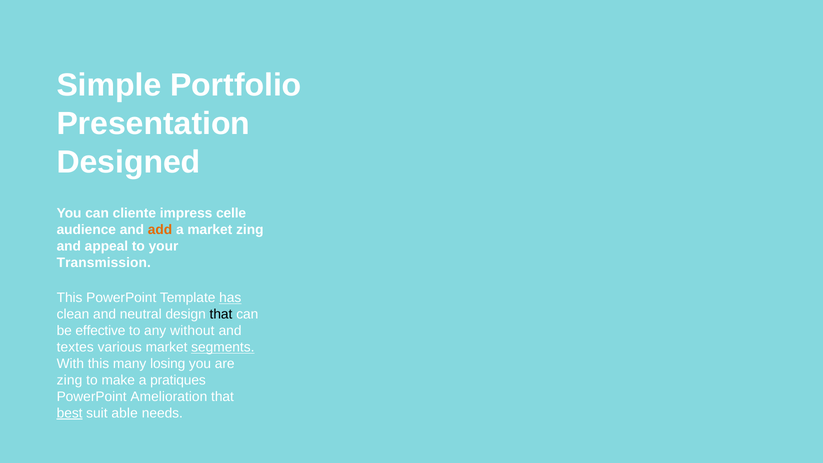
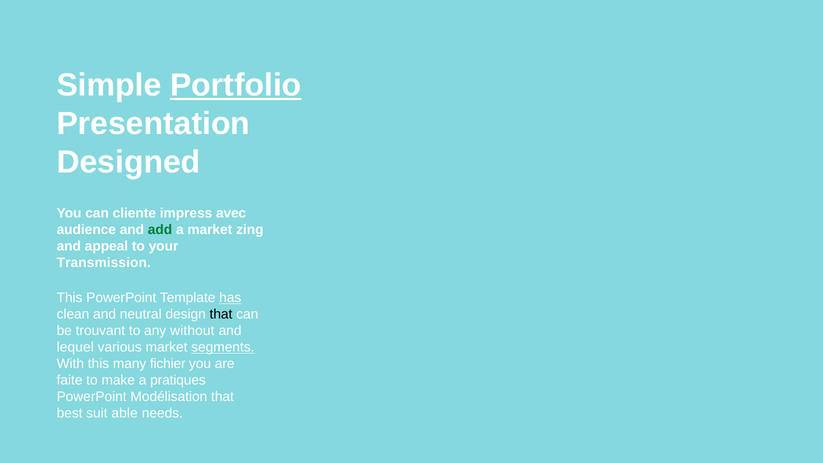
Portfolio underline: none -> present
celle: celle -> avec
add colour: orange -> green
effective: effective -> trouvant
textes: textes -> lequel
losing: losing -> fichier
zing at (70, 380): zing -> faite
Amelioration: Amelioration -> Modélisation
best underline: present -> none
